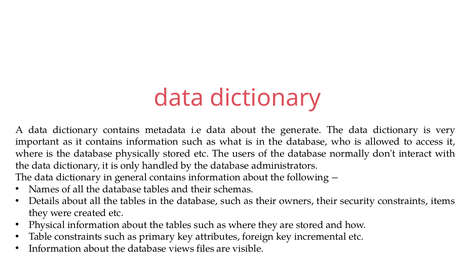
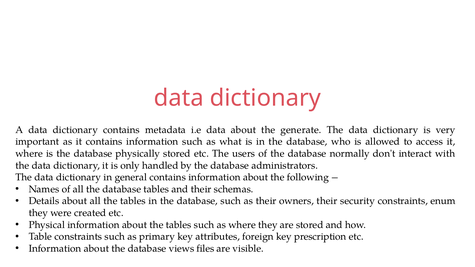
items: items -> enum
incremental: incremental -> prescription
